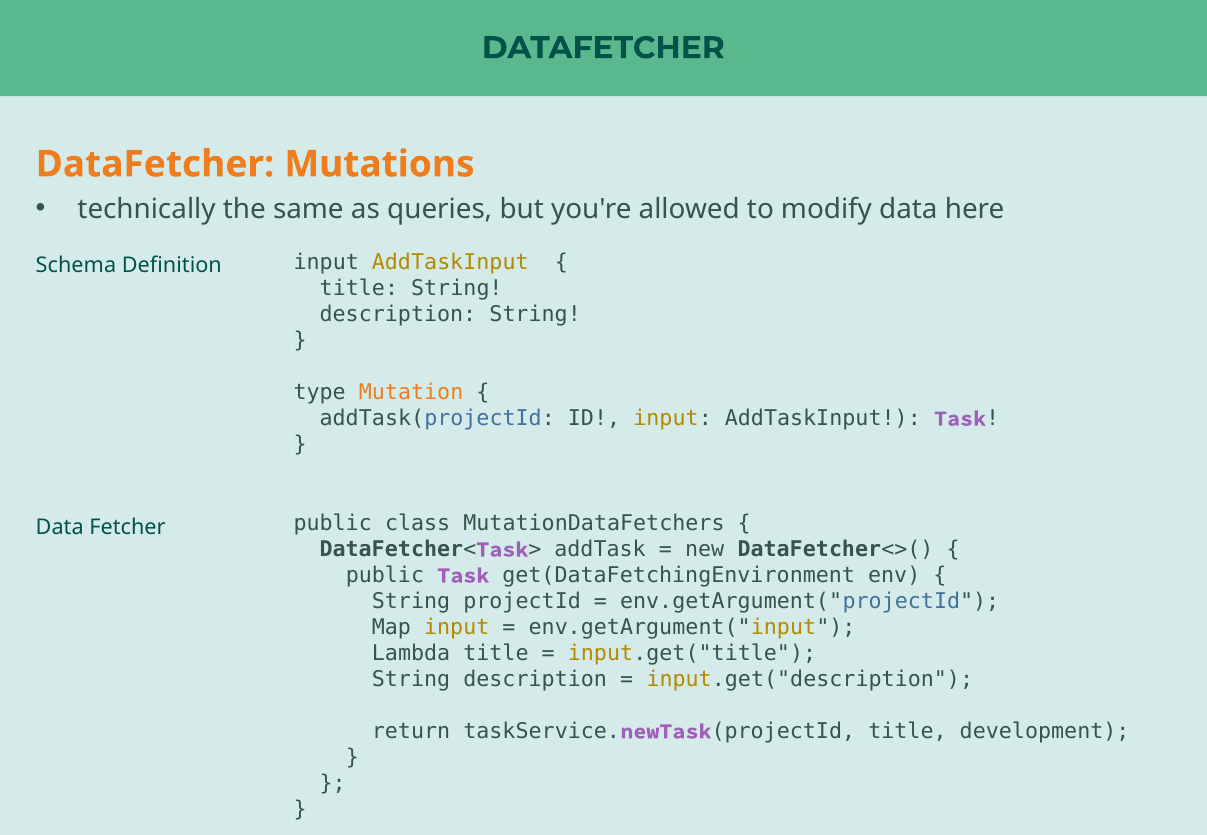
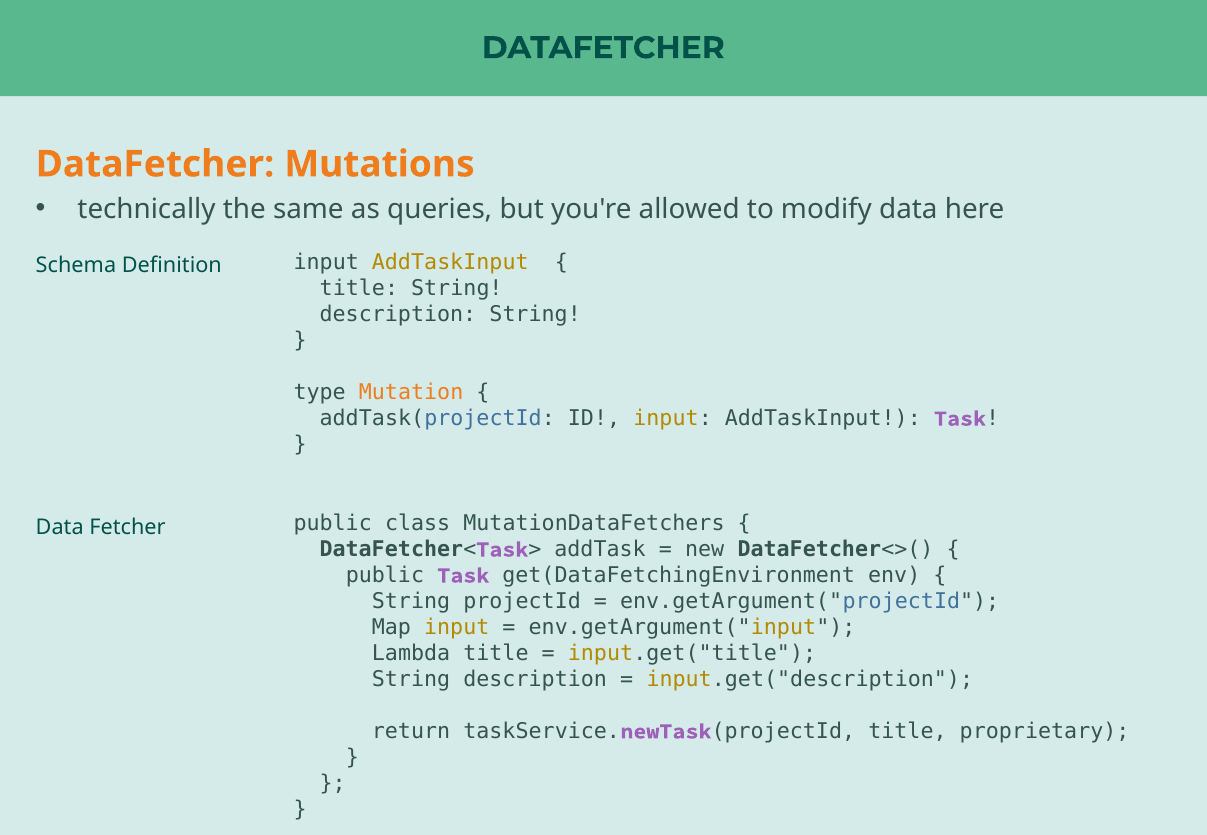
development: development -> proprietary
